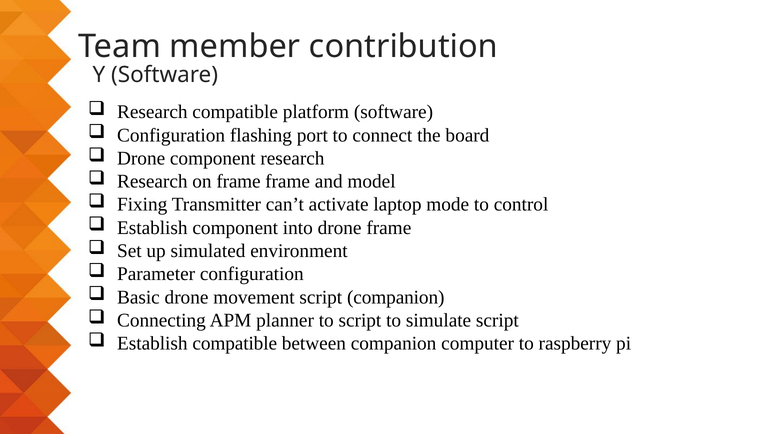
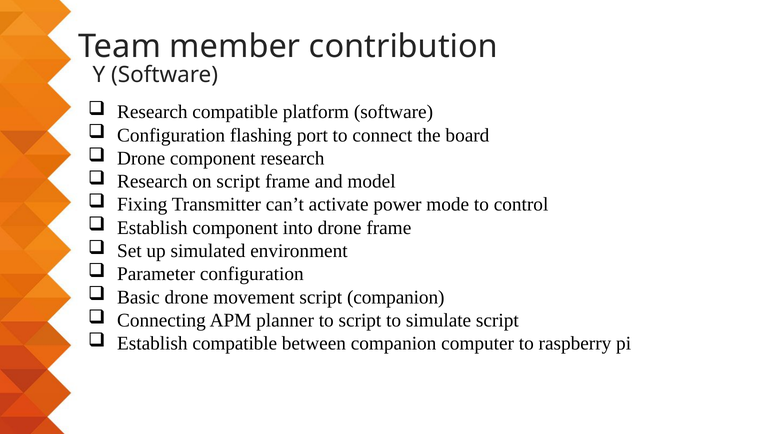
on frame: frame -> script
laptop: laptop -> power
